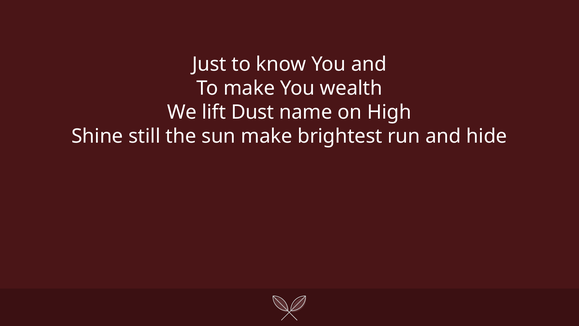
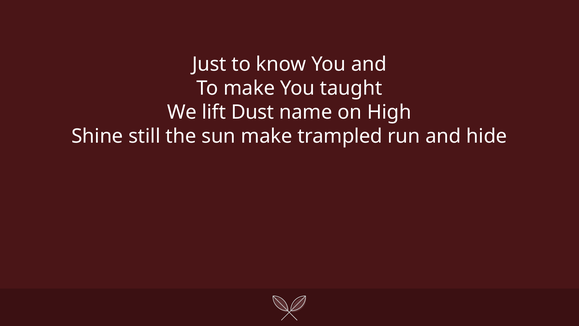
wealth: wealth -> taught
brightest: brightest -> trampled
